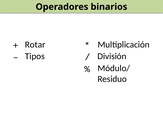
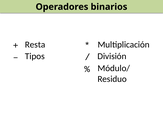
Rotar: Rotar -> Resta
